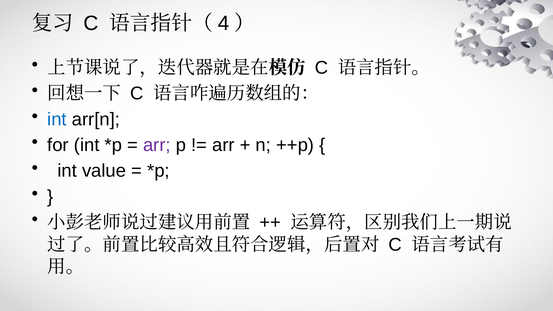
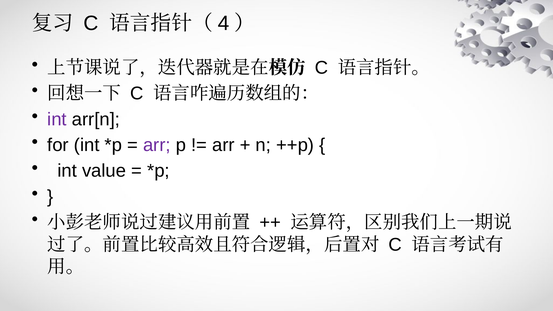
int at (57, 119) colour: blue -> purple
